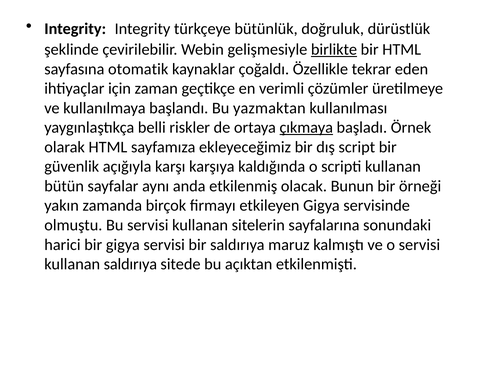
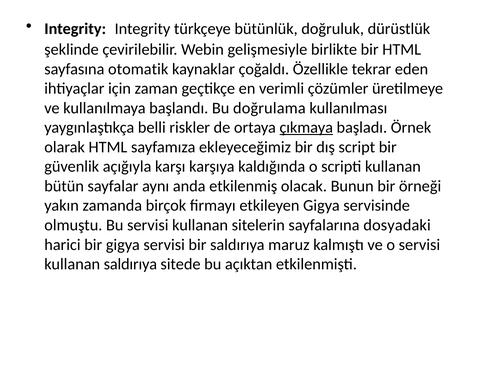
birlikte underline: present -> none
yazmaktan: yazmaktan -> doğrulama
sonundaki: sonundaki -> dosyadaki
